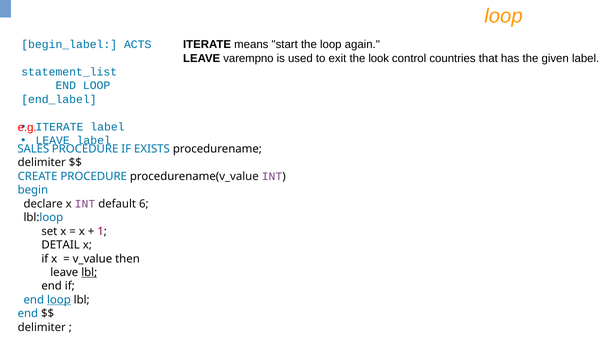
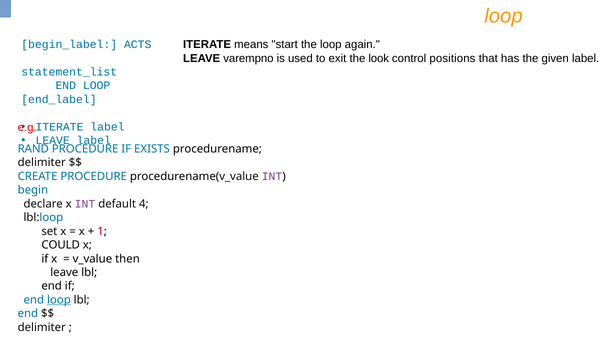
countries: countries -> positions
SALES: SALES -> RAND
6: 6 -> 4
DETAIL: DETAIL -> COULD
lbl at (89, 272) underline: present -> none
